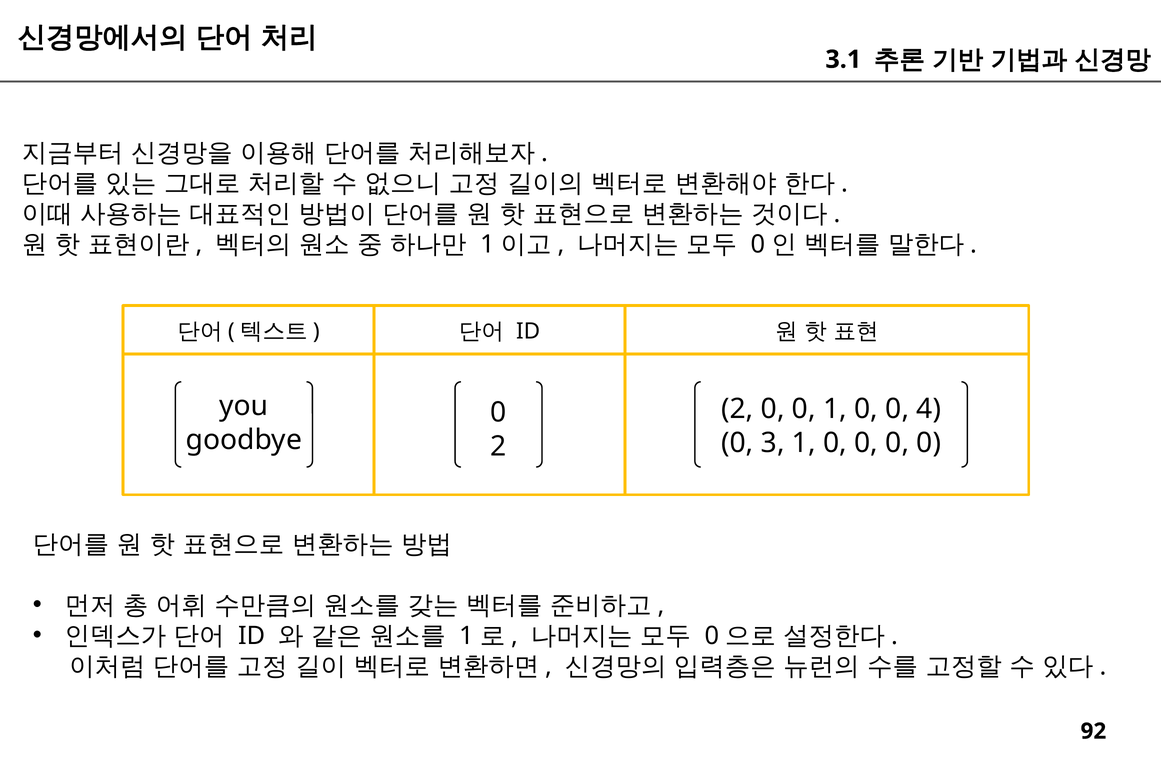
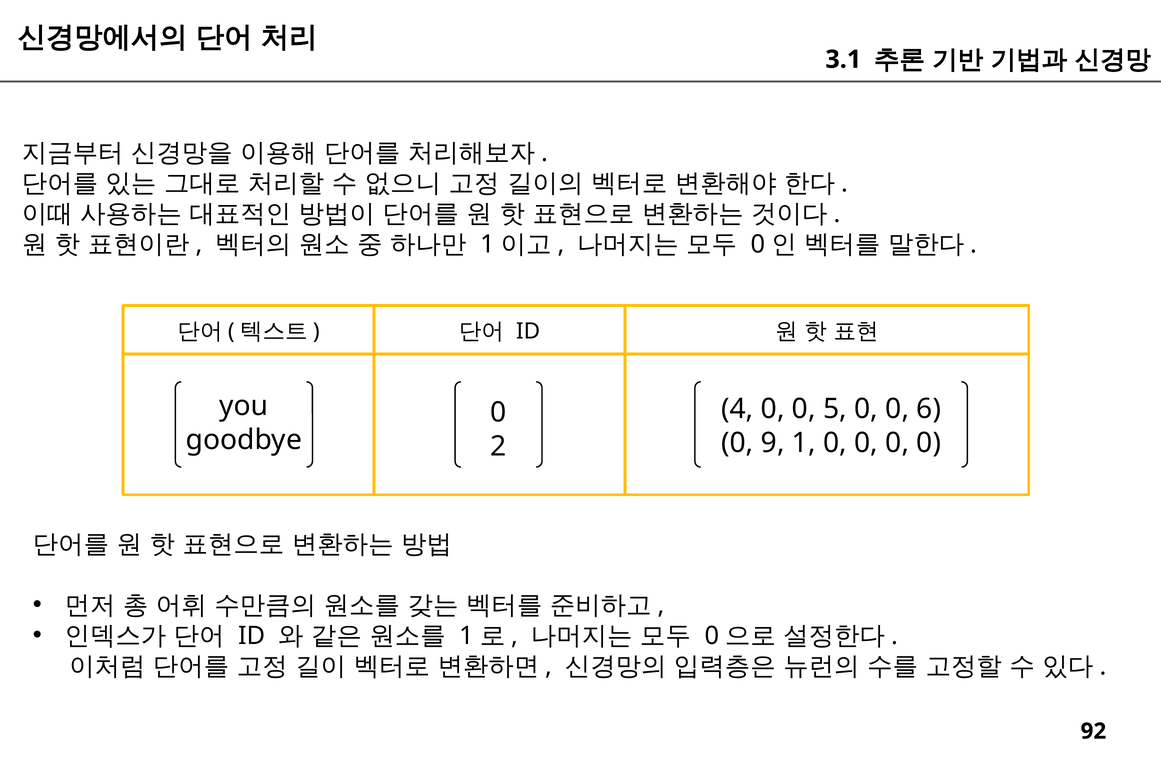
2 at (737, 409): 2 -> 4
0 1: 1 -> 5
4: 4 -> 6
3: 3 -> 9
